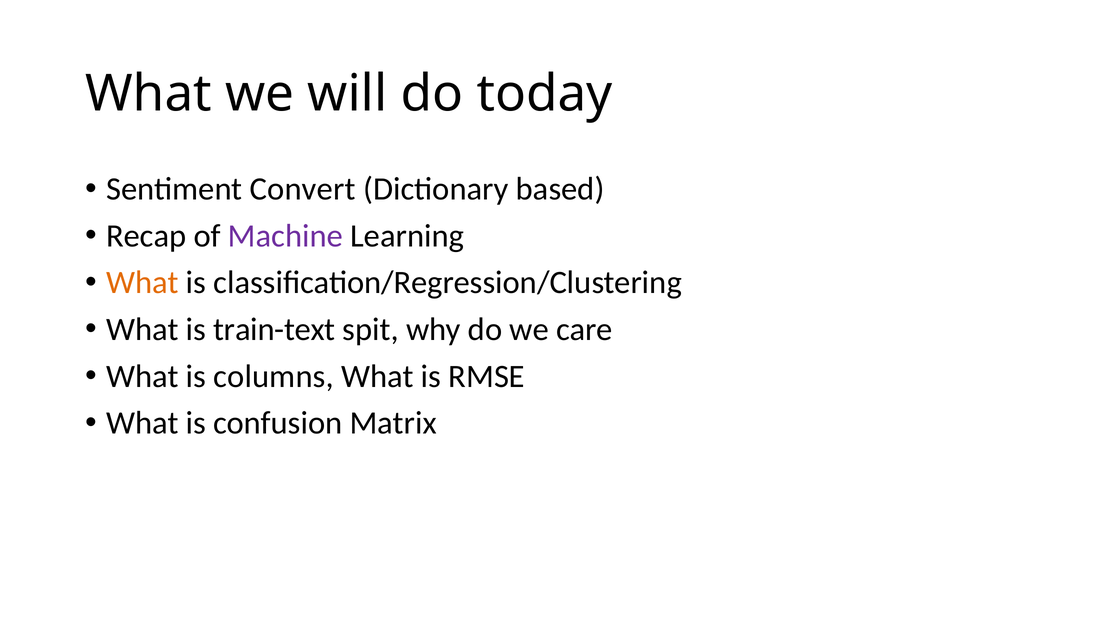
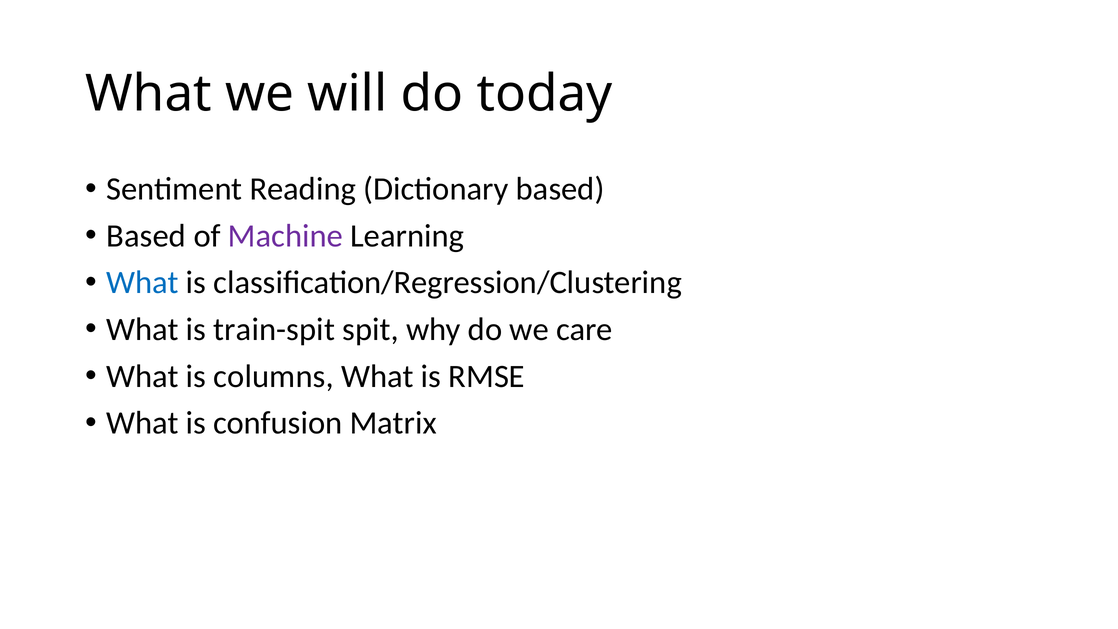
Convert: Convert -> Reading
Recap at (146, 236): Recap -> Based
What at (142, 283) colour: orange -> blue
train-text: train-text -> train-spit
